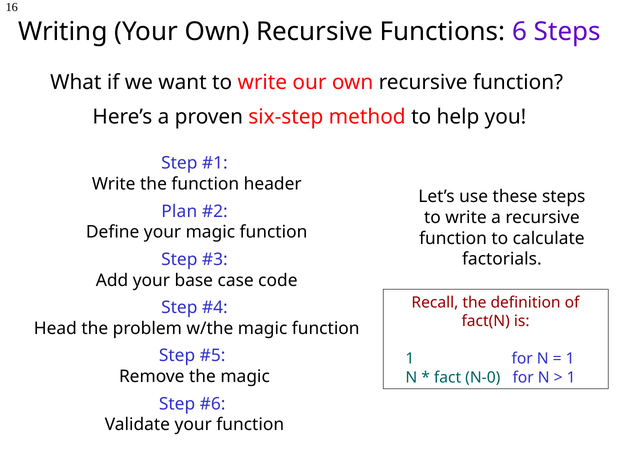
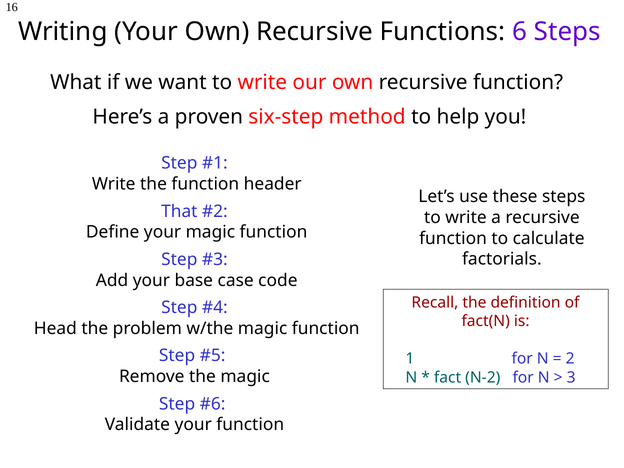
Plan: Plan -> That
1 at (570, 359): 1 -> 2
N-0: N-0 -> N-2
1 at (571, 377): 1 -> 3
